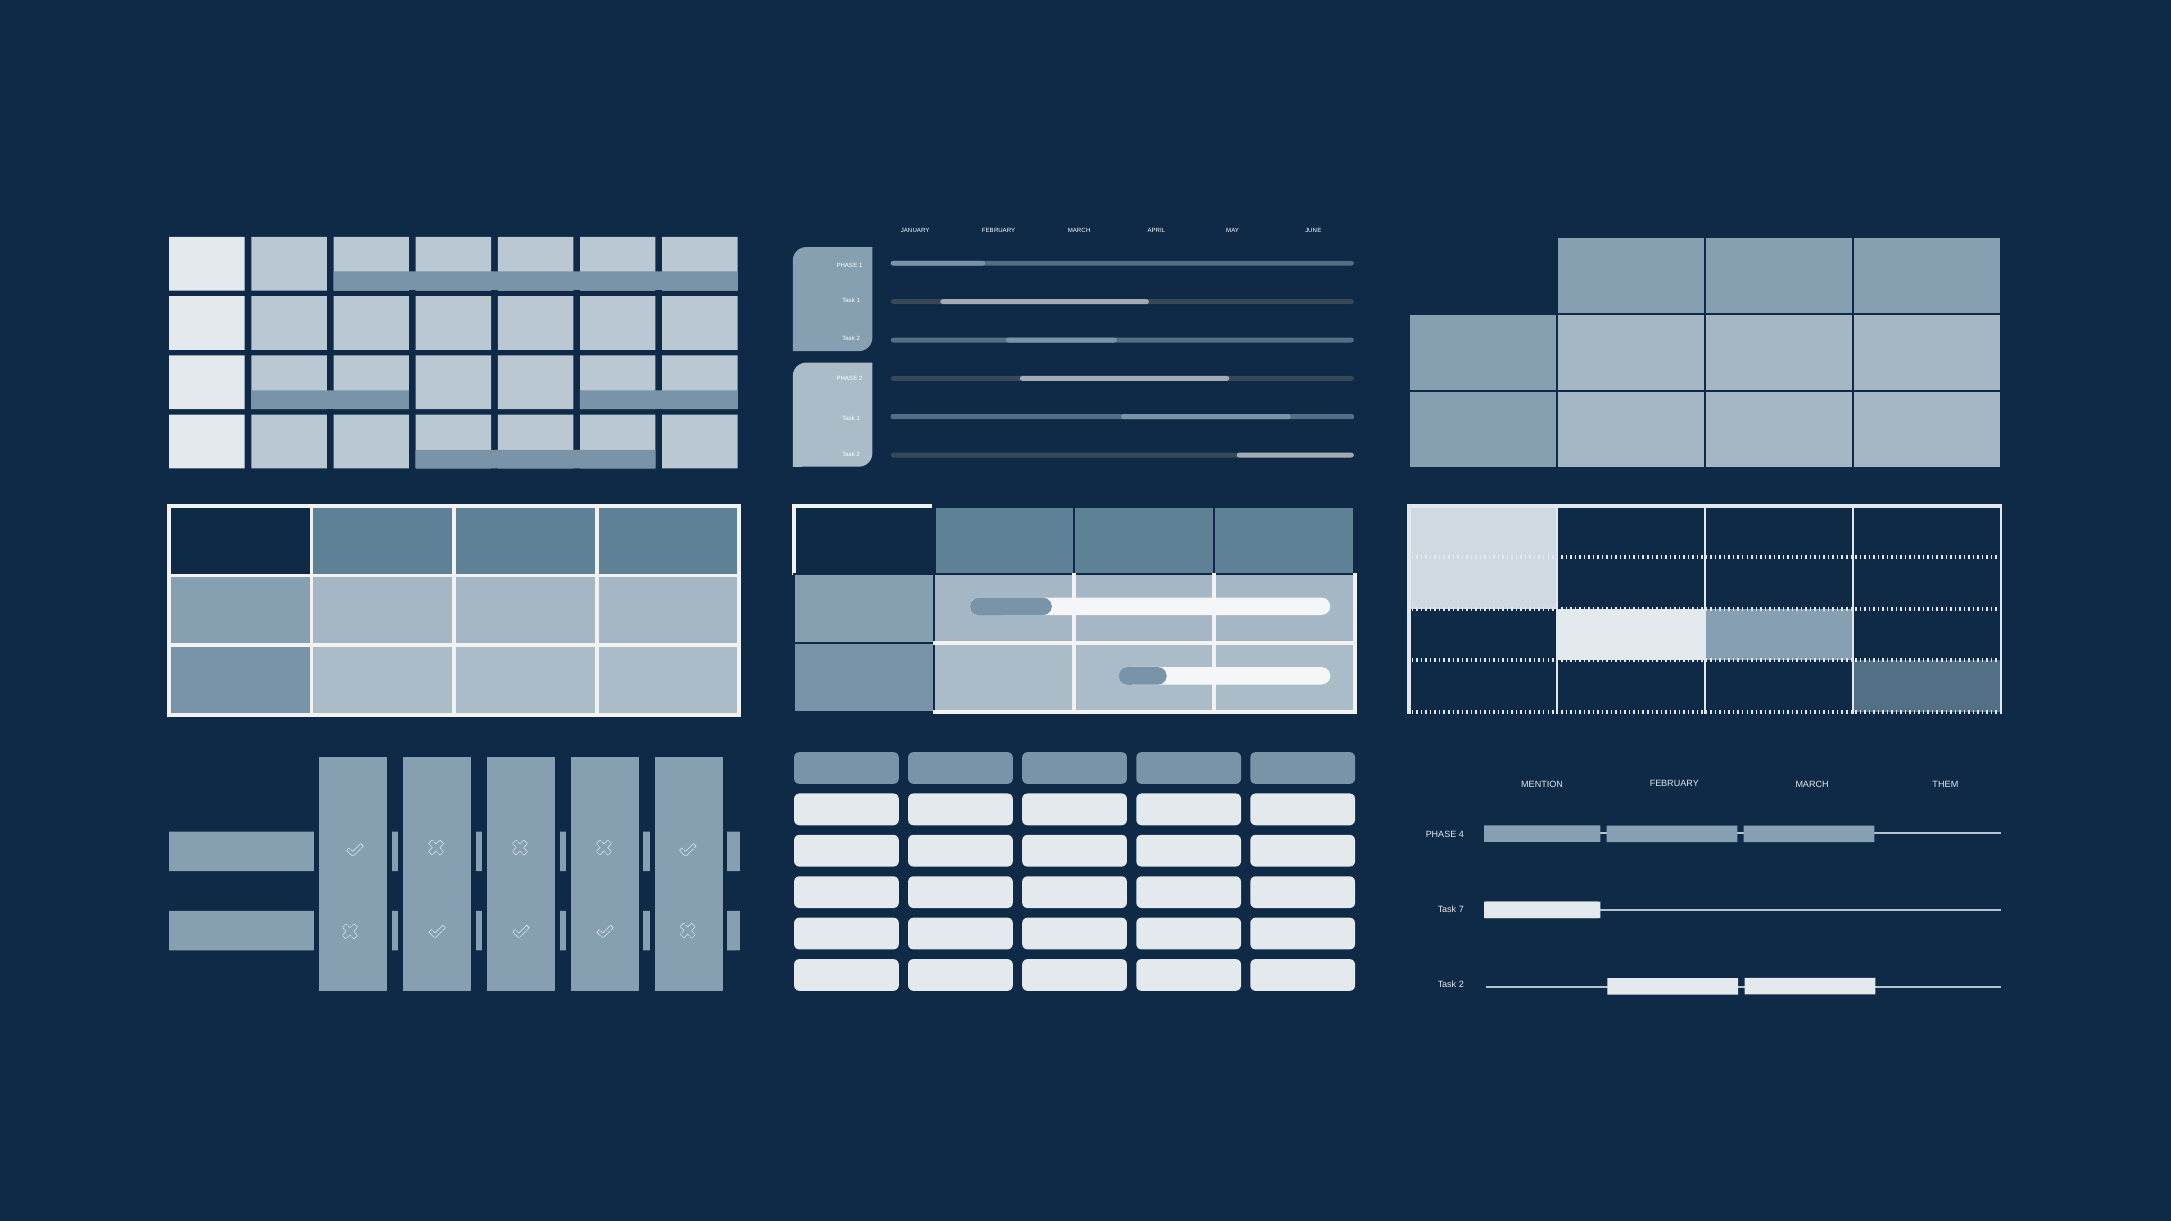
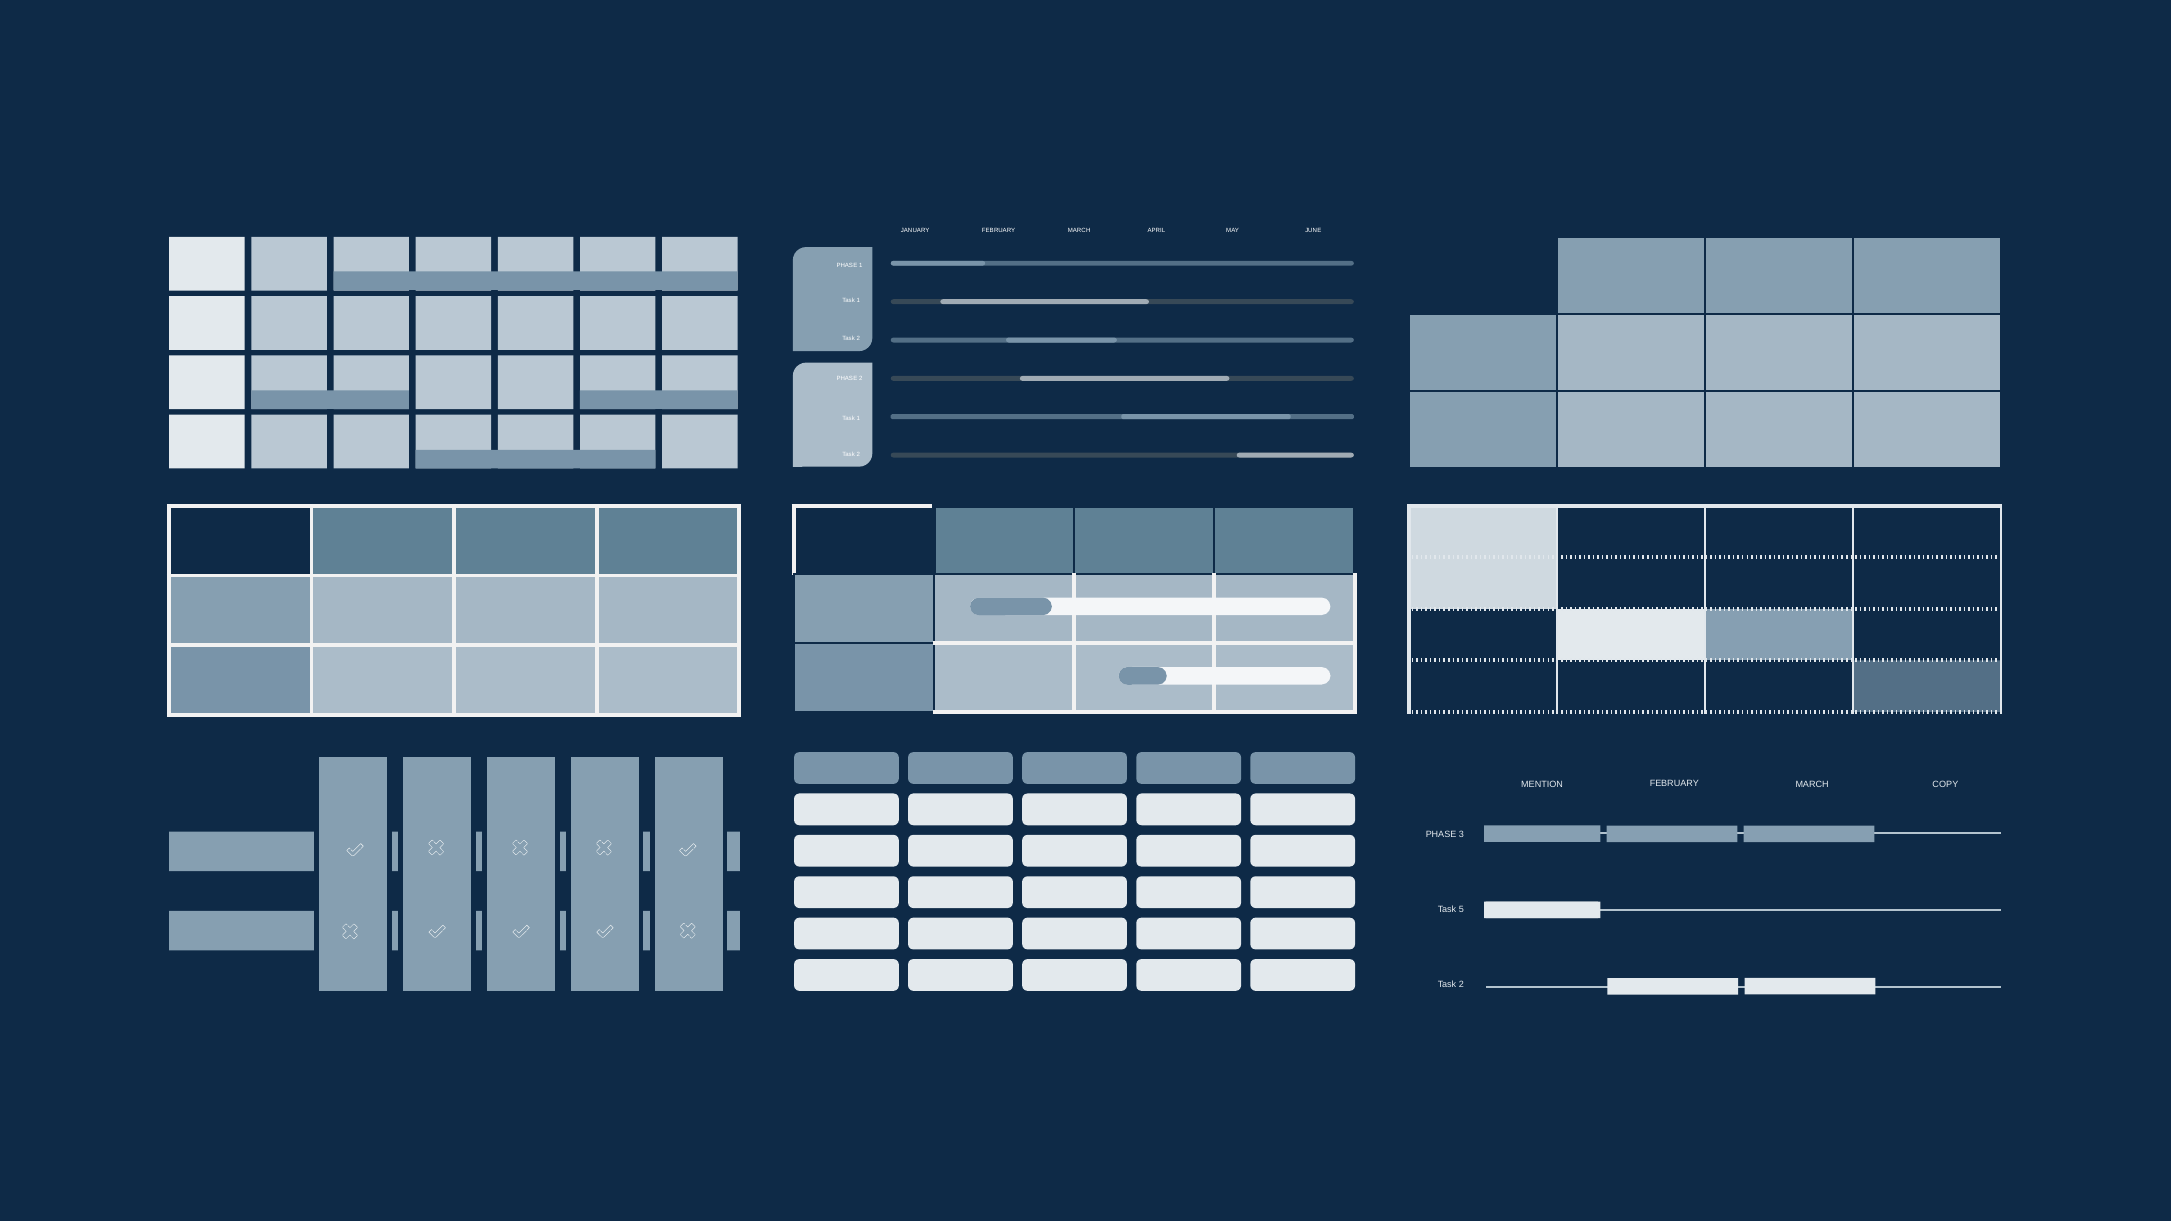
THEM: THEM -> COPY
4: 4 -> 3
7: 7 -> 5
